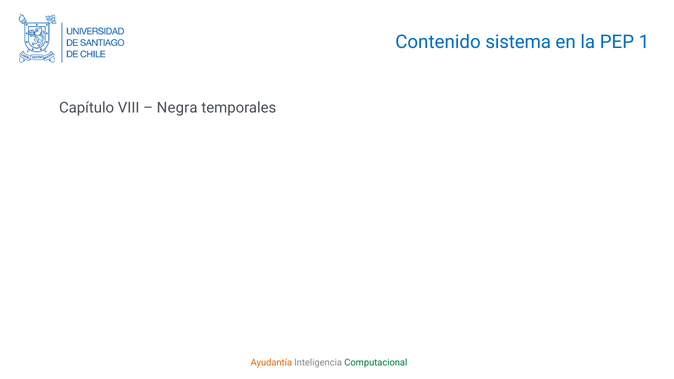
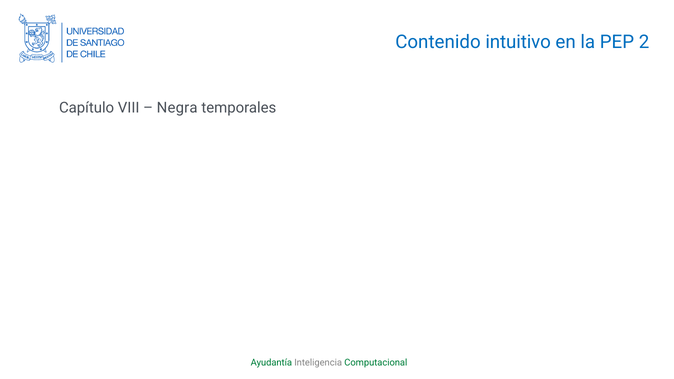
sistema: sistema -> intuitivo
1: 1 -> 2
Ayudantía colour: orange -> green
